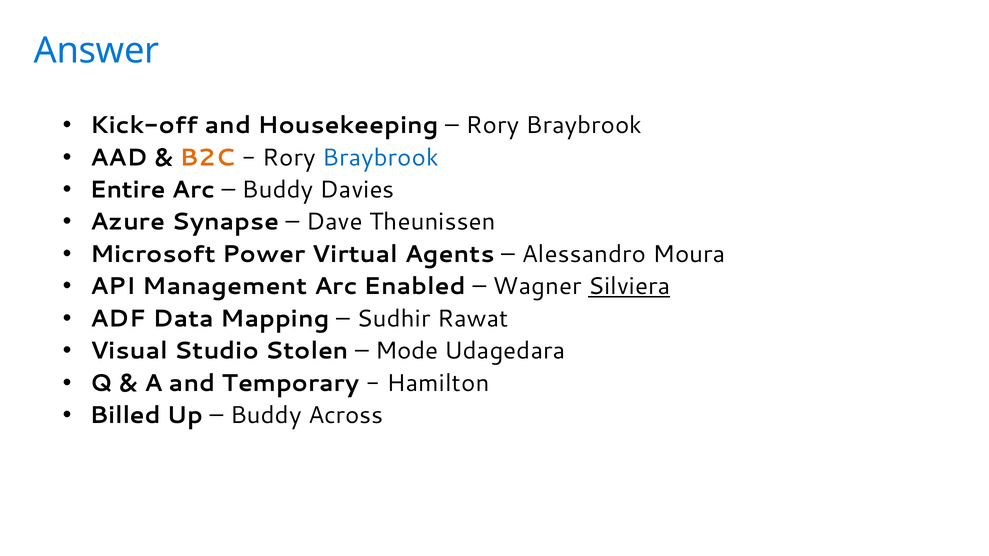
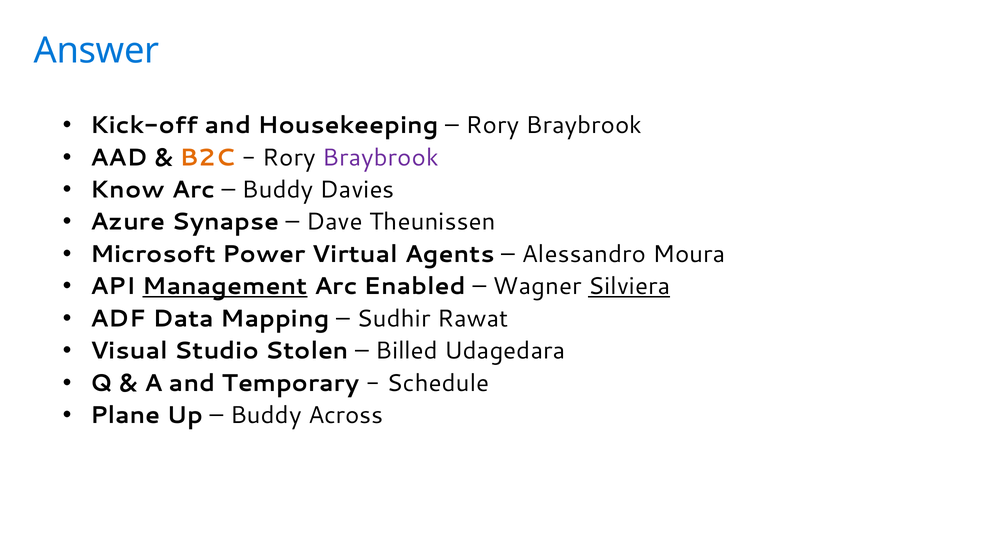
Braybrook at (381, 158) colour: blue -> purple
Entire: Entire -> Know
Management underline: none -> present
Mode: Mode -> Billed
Hamilton: Hamilton -> Schedule
Billed: Billed -> Plane
